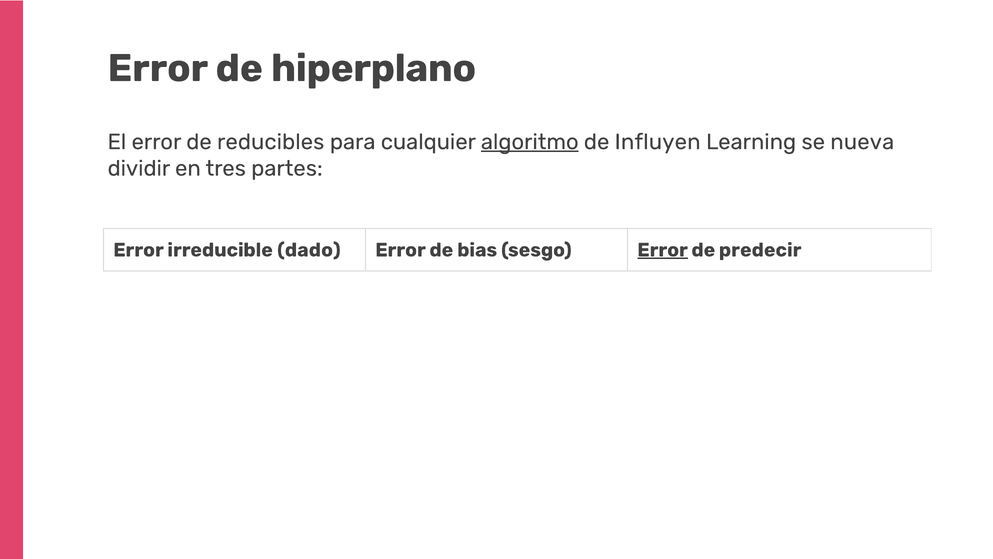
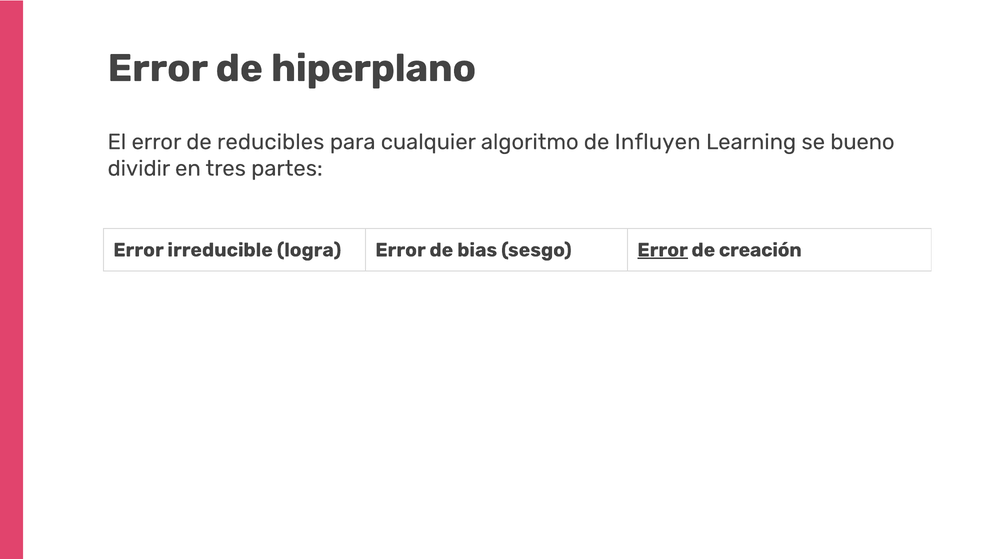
algoritmo underline: present -> none
nueva: nueva -> bueno
dado: dado -> logra
predecir: predecir -> creación
